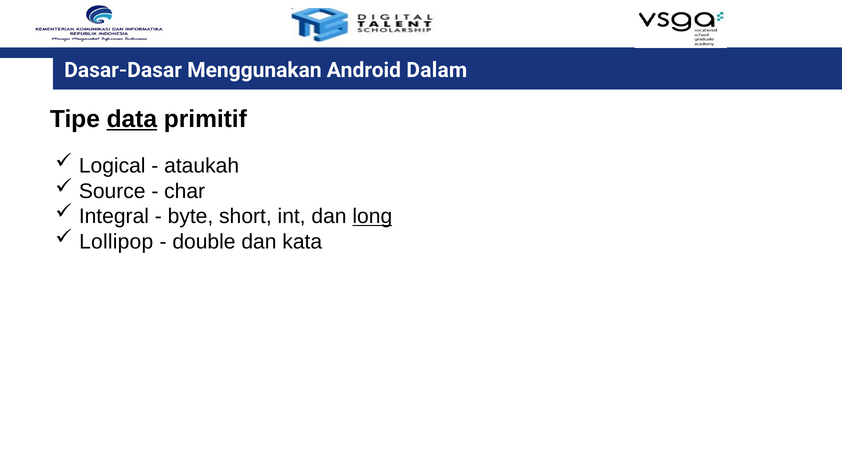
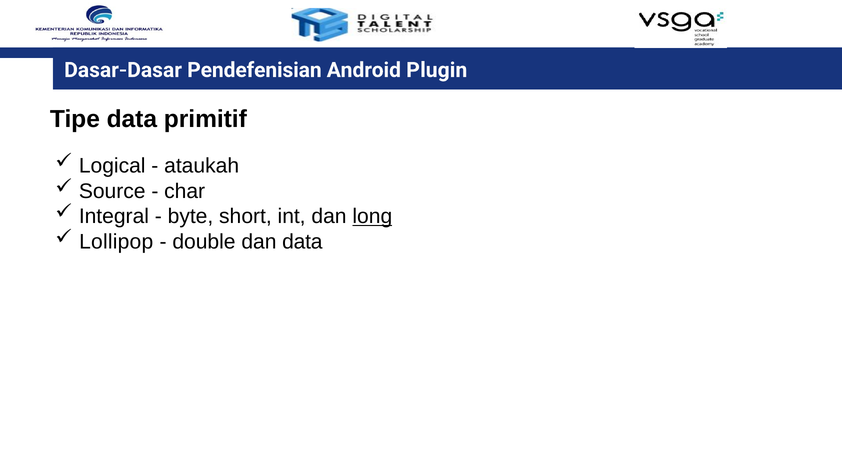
Menggunakan: Menggunakan -> Pendefenisian
Dalam: Dalam -> Plugin
data at (132, 119) underline: present -> none
dan kata: kata -> data
